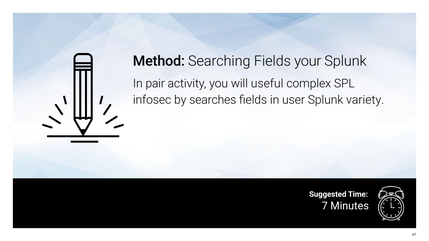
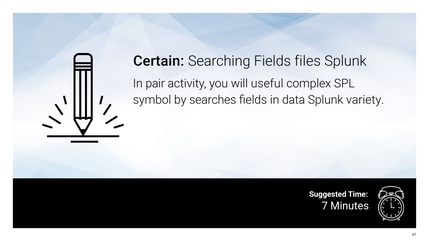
Method: Method -> Certain
your: your -> files
infosec: infosec -> symbol
user: user -> data
